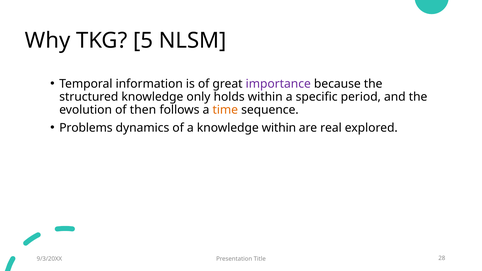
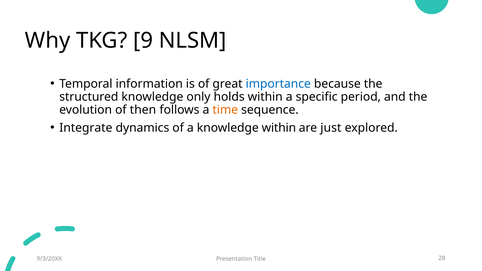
5: 5 -> 9
importance colour: purple -> blue
Problems: Problems -> Integrate
real: real -> just
